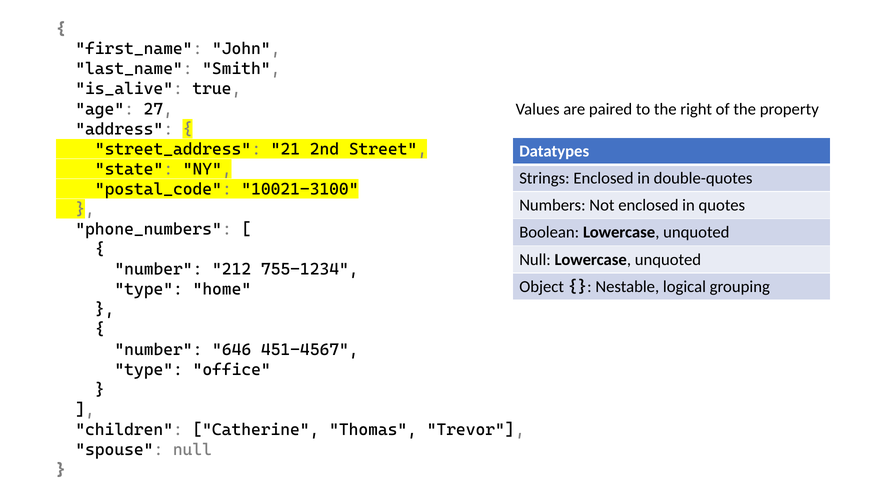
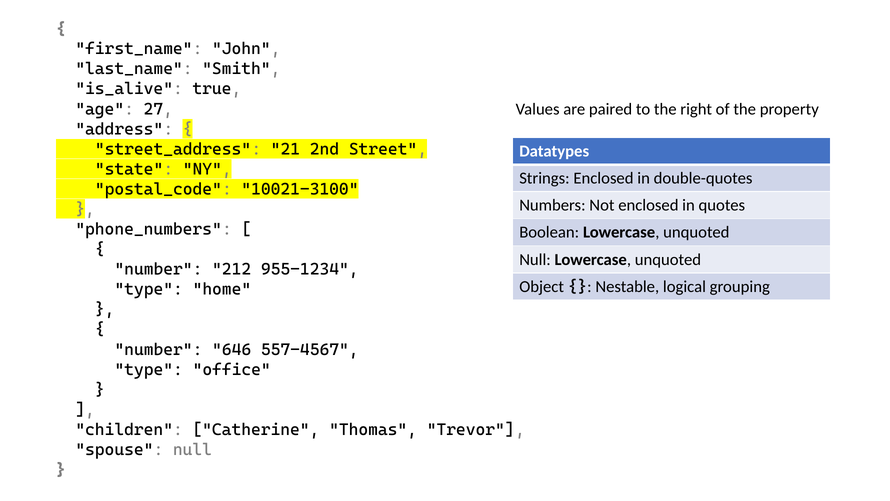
755-1234: 755-1234 -> 955-1234
451-4567: 451-4567 -> 557-4567
